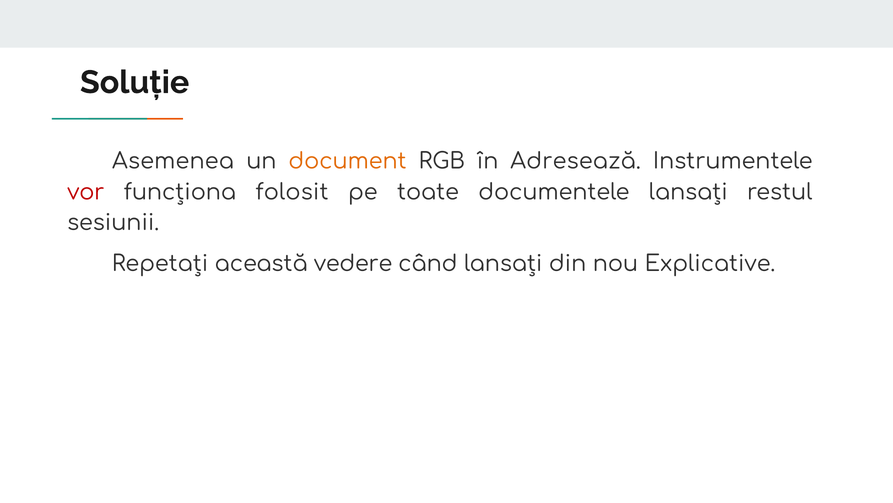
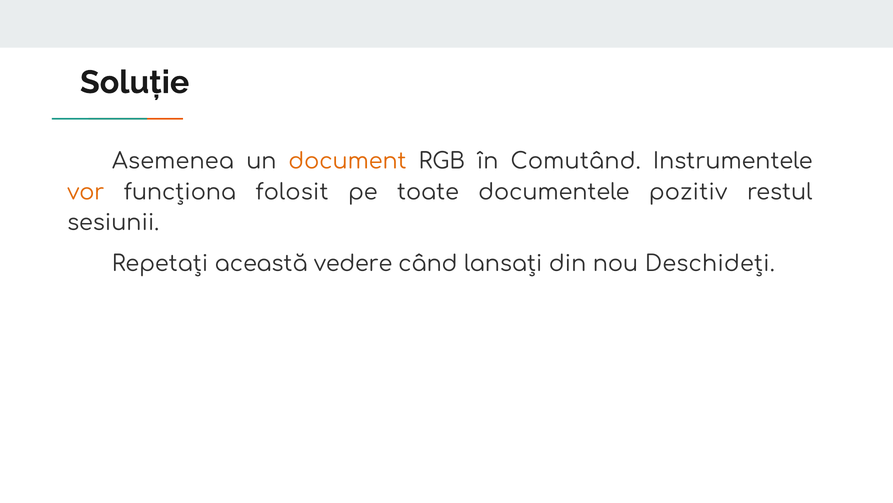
Adresează: Adresează -> Comutând
vor colour: red -> orange
documentele lansați: lansați -> pozitiv
Explicative: Explicative -> Deschideți
